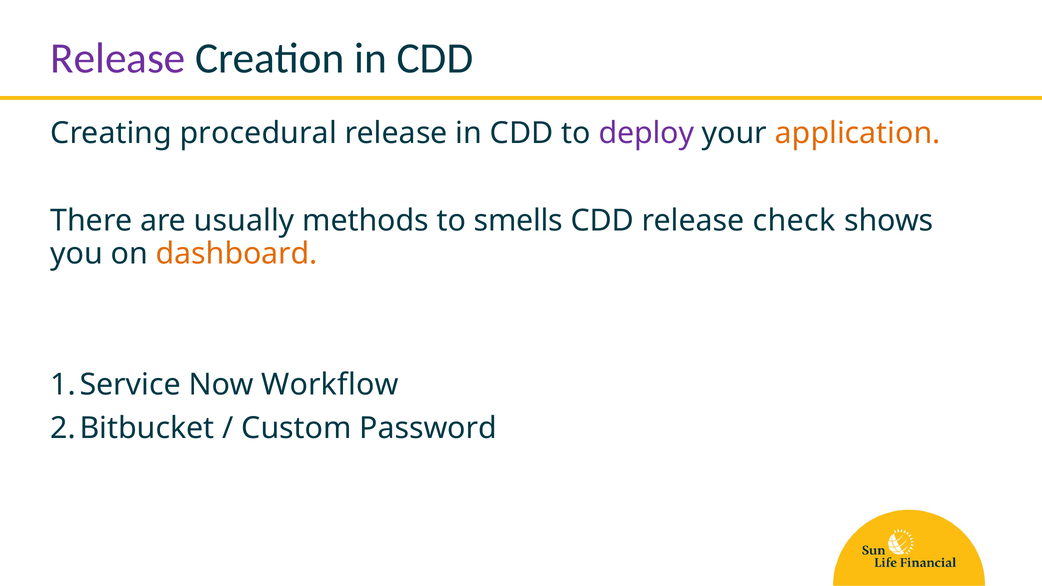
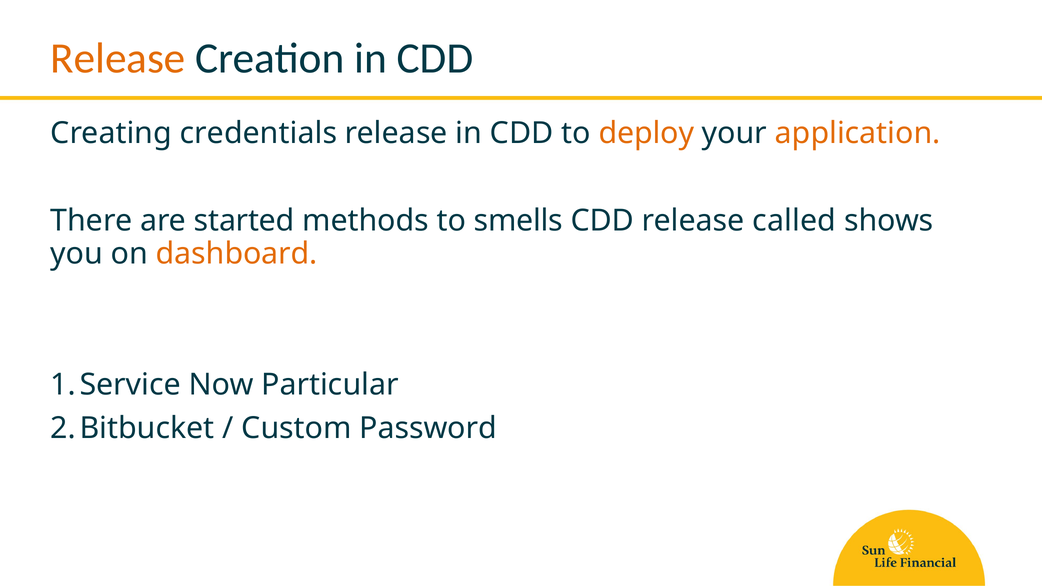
Release at (118, 58) colour: purple -> orange
procedural: procedural -> credentials
deploy colour: purple -> orange
usually: usually -> started
check: check -> called
Workflow: Workflow -> Particular
